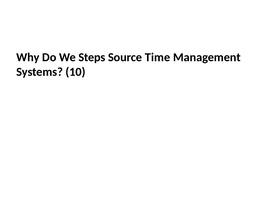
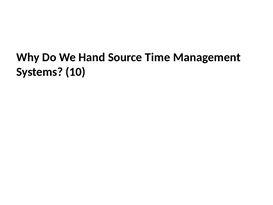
Steps: Steps -> Hand
